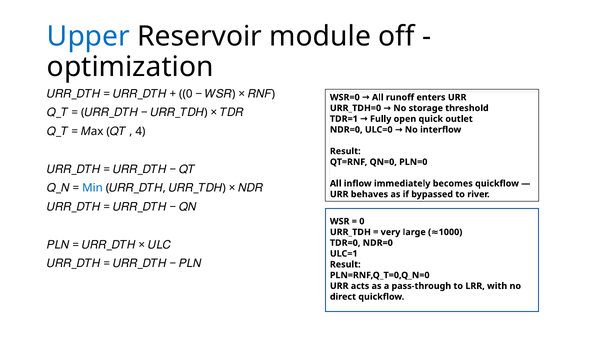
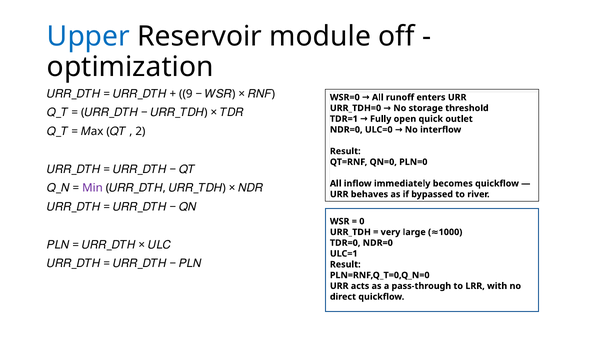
0 at (186, 94): 0 -> 9
4: 4 -> 2
Min colour: blue -> purple
